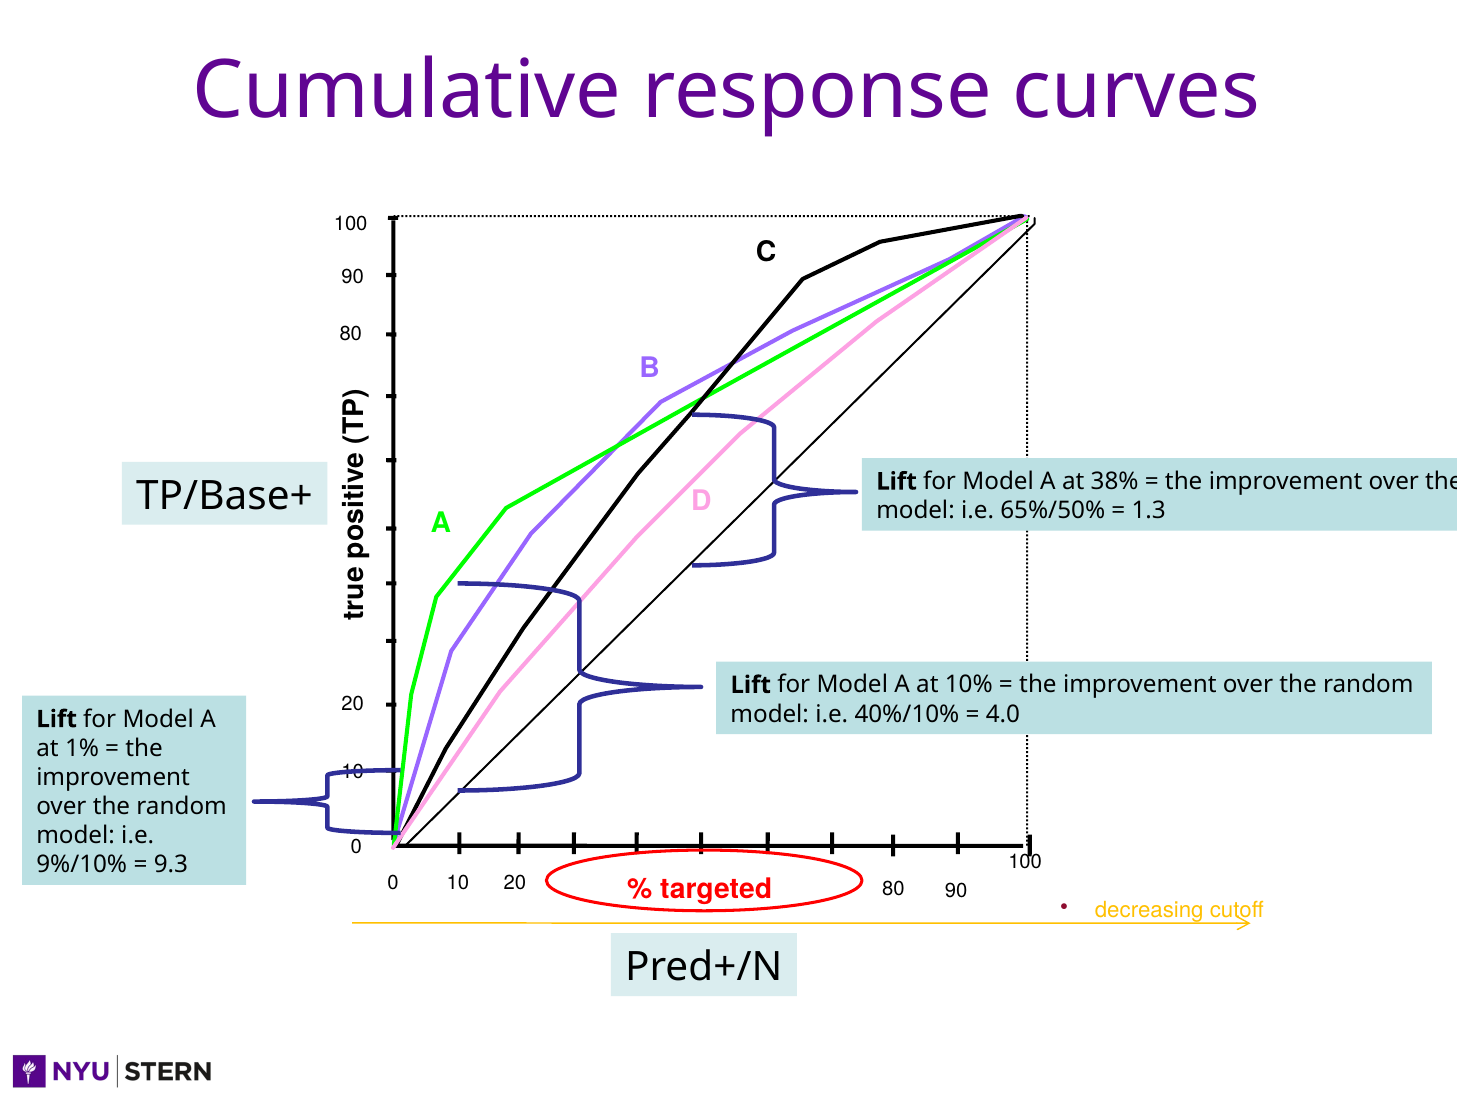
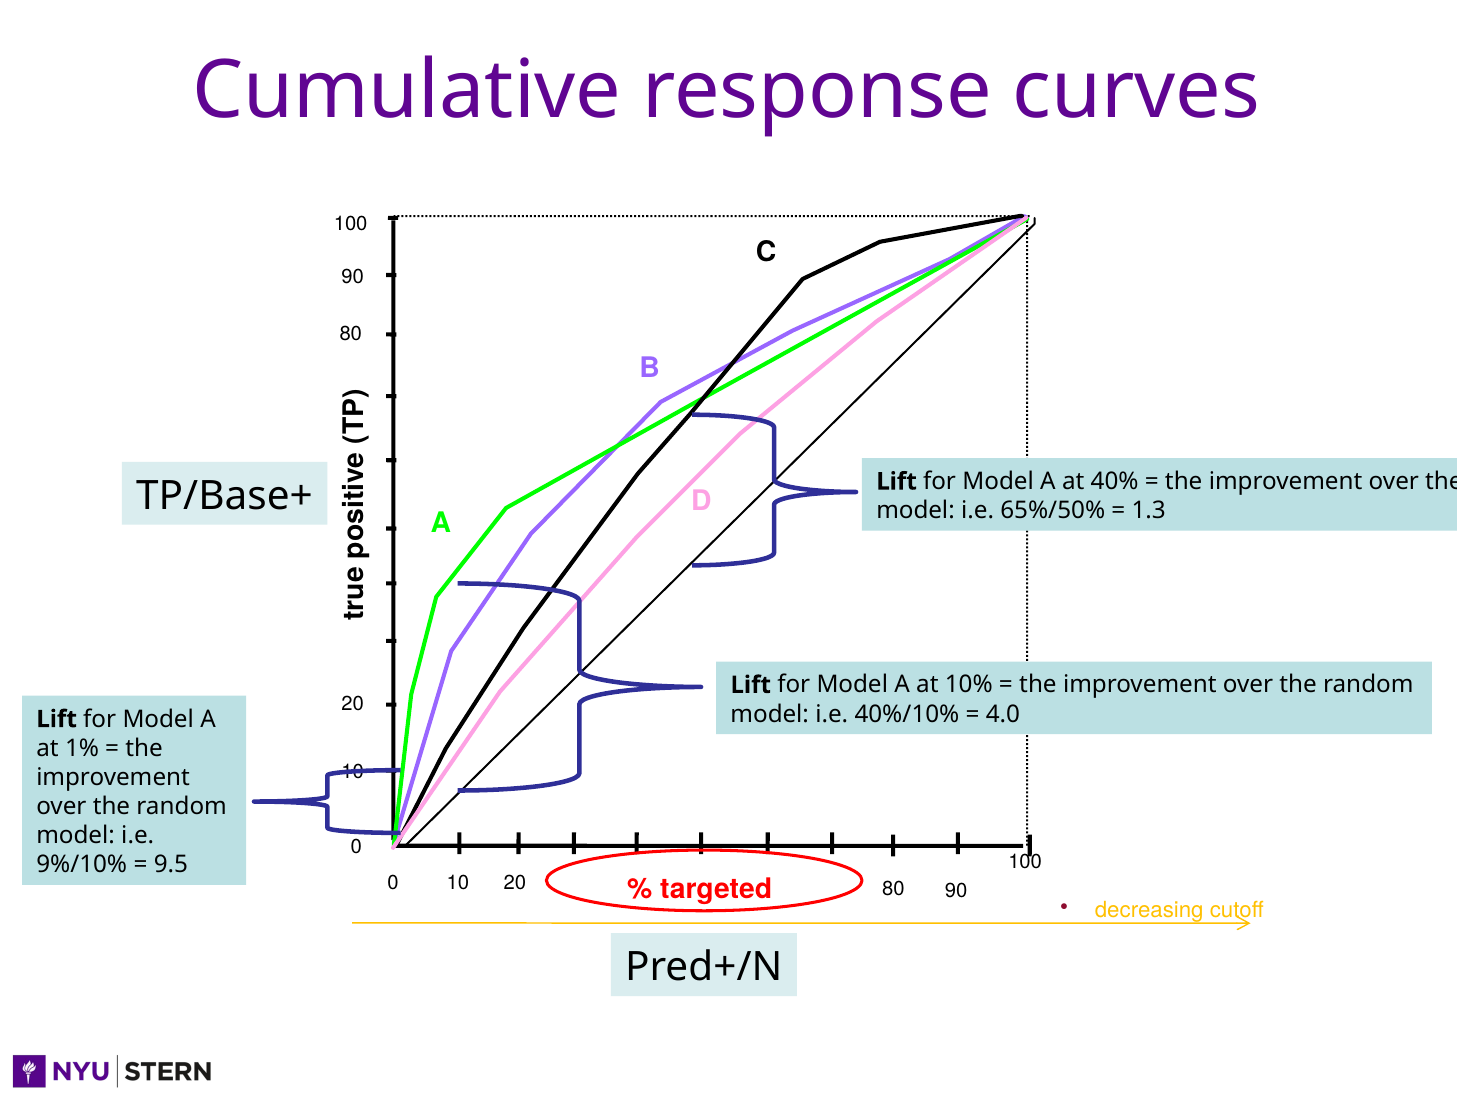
38%: 38% -> 40%
9.3: 9.3 -> 9.5
